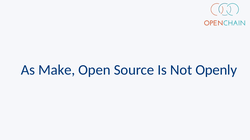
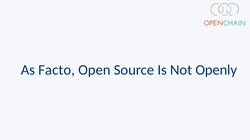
Make: Make -> Facto
